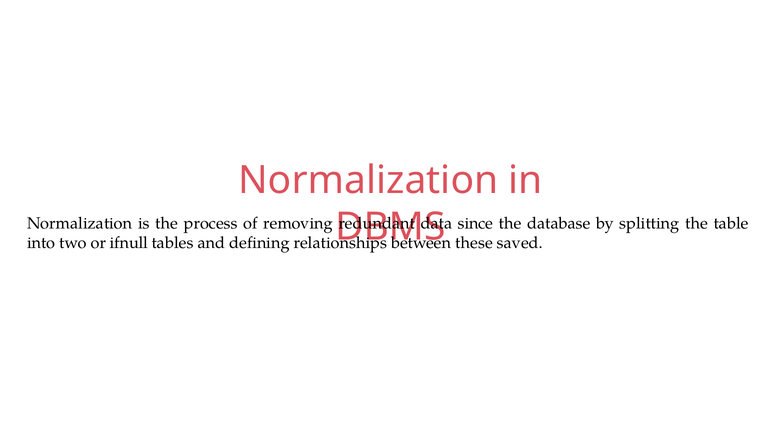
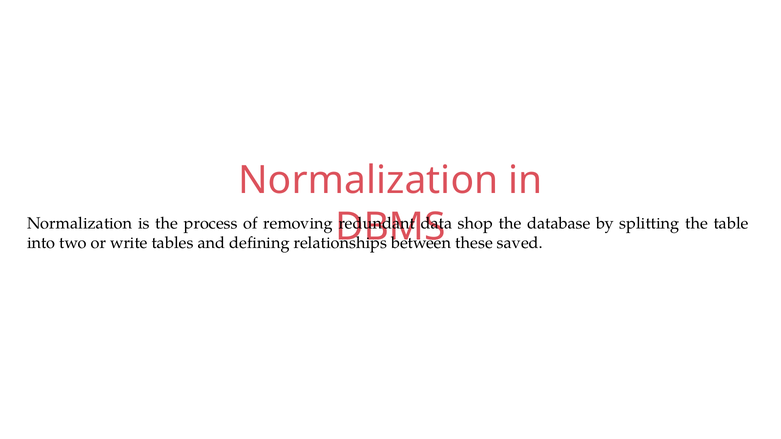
since: since -> shop
ifnull: ifnull -> write
